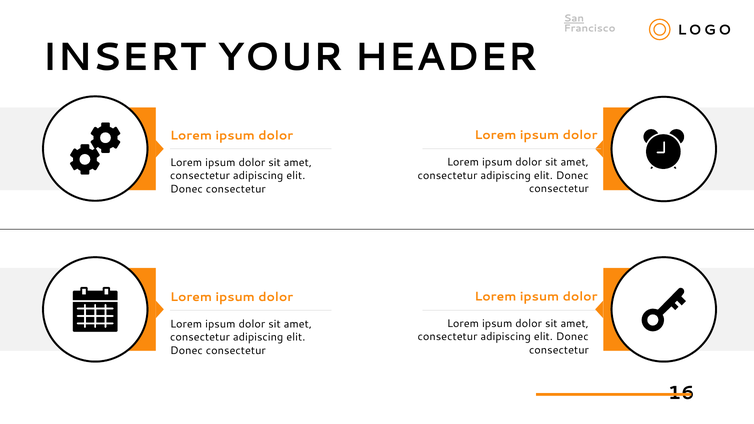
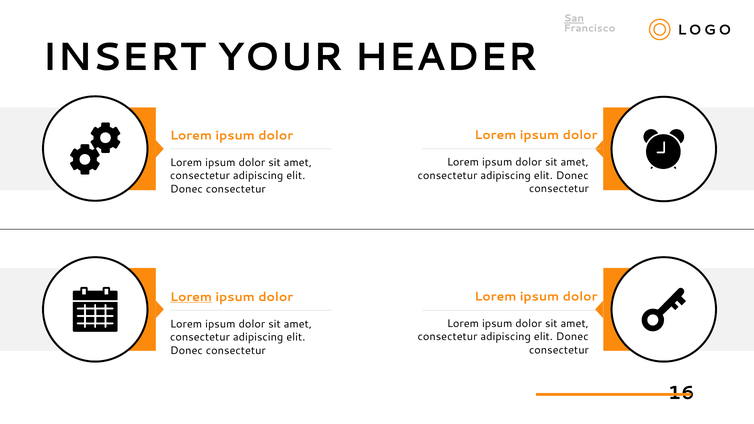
Lorem at (191, 297) underline: none -> present
